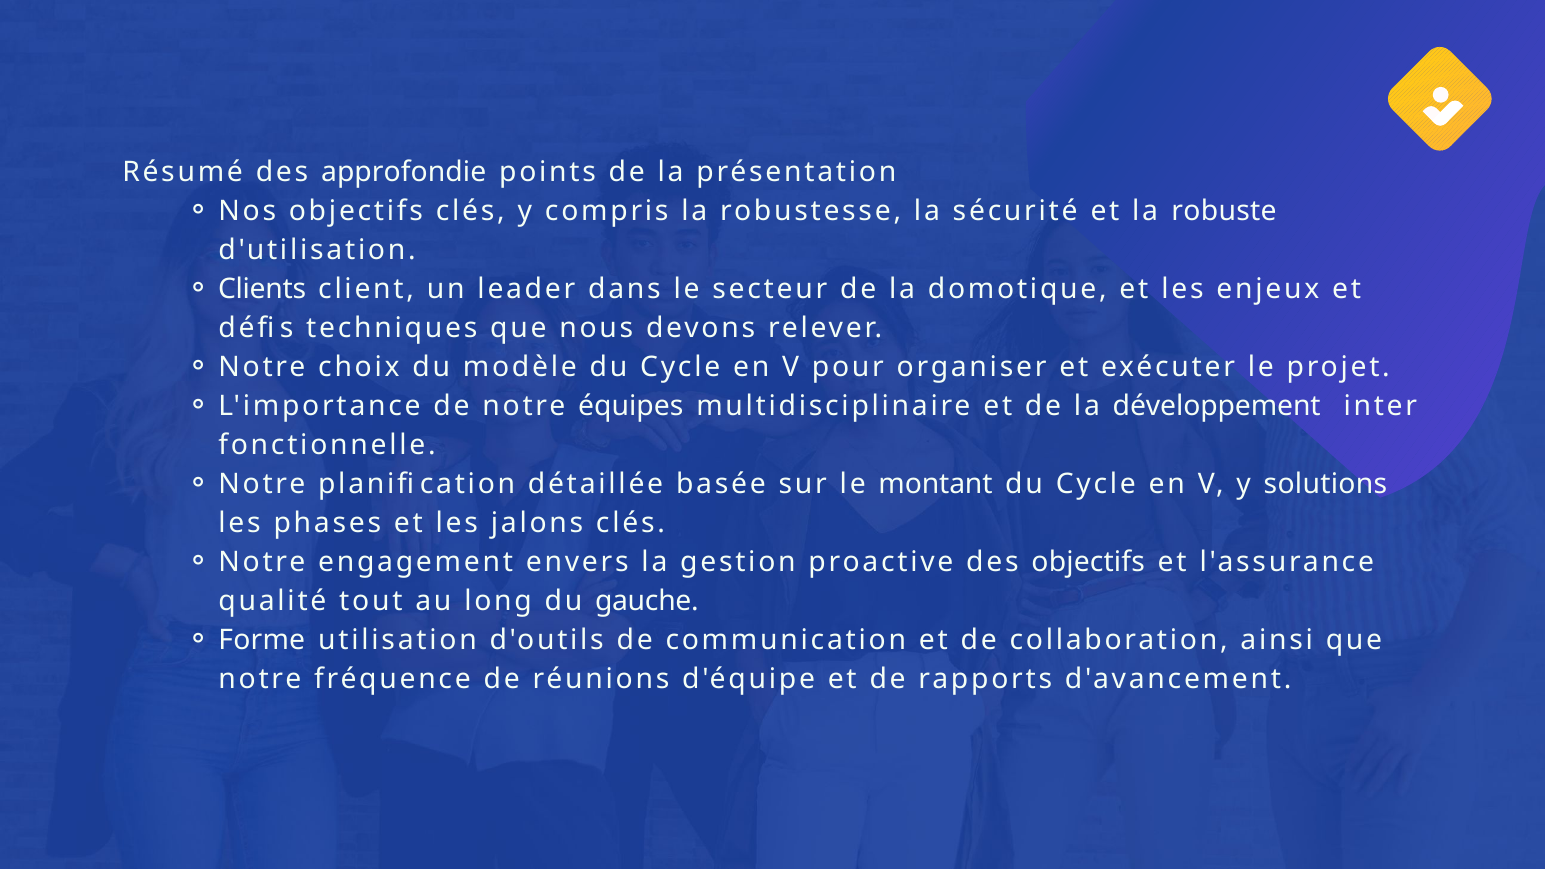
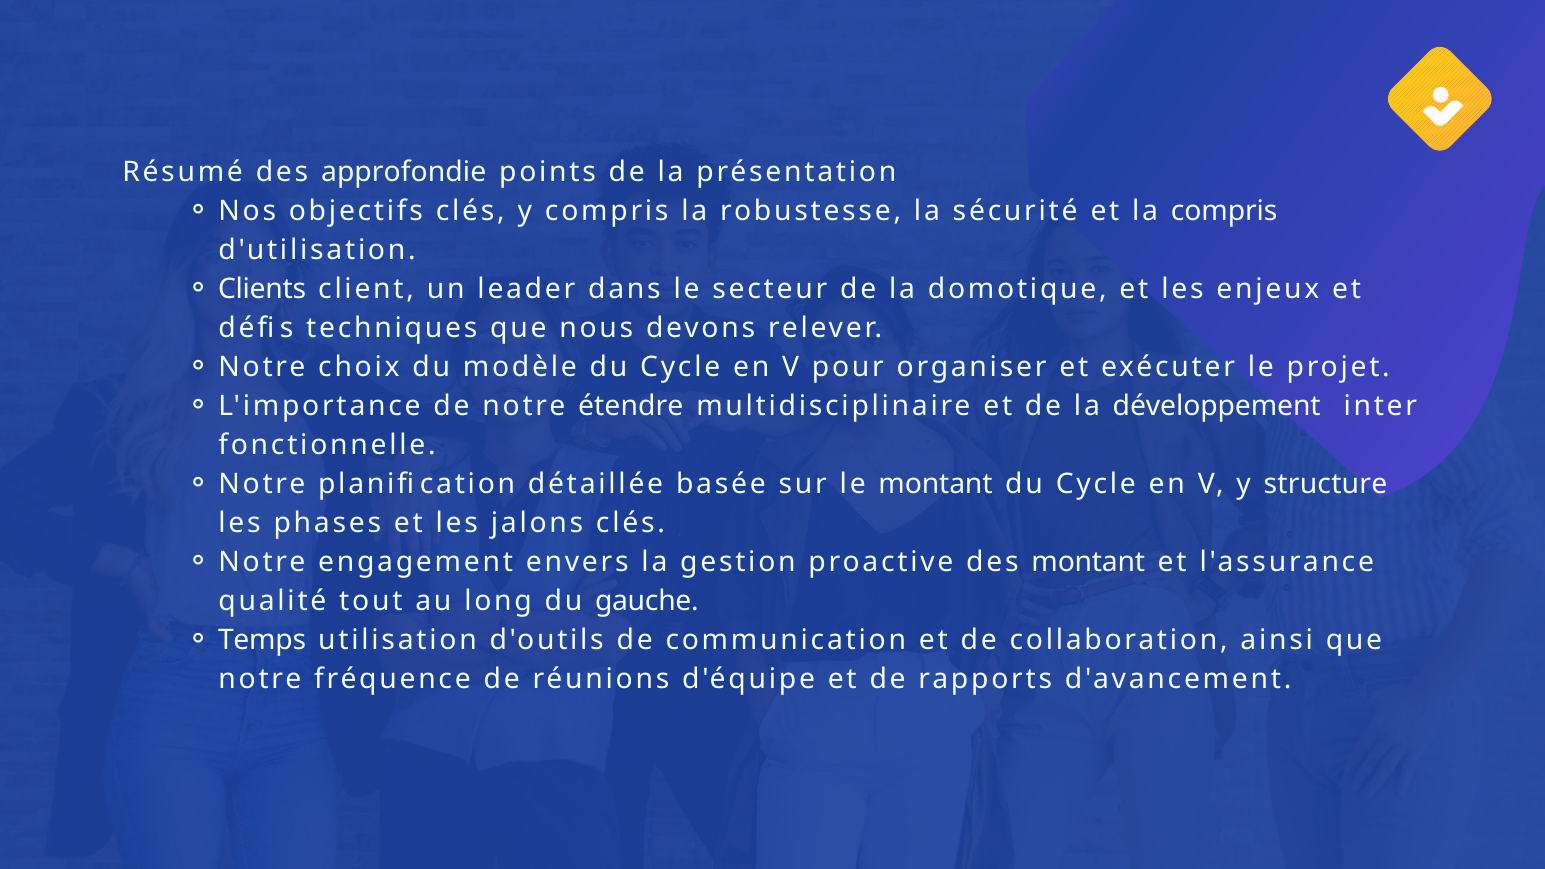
la robuste: robuste -> compris
équipes: équipes -> étendre
solutions: solutions -> structure
des objectifs: objectifs -> montant
Forme: Forme -> Temps
